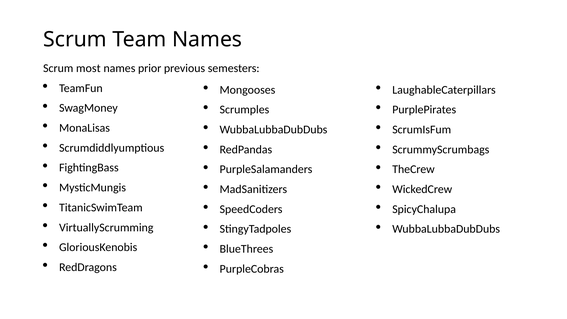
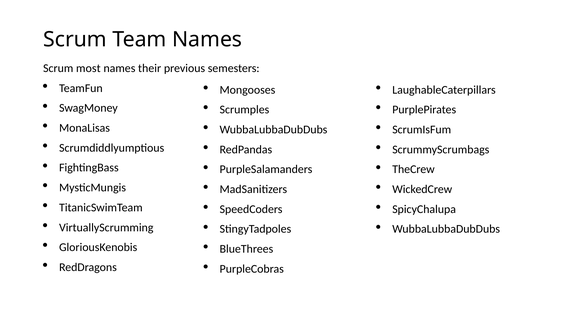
prior: prior -> their
